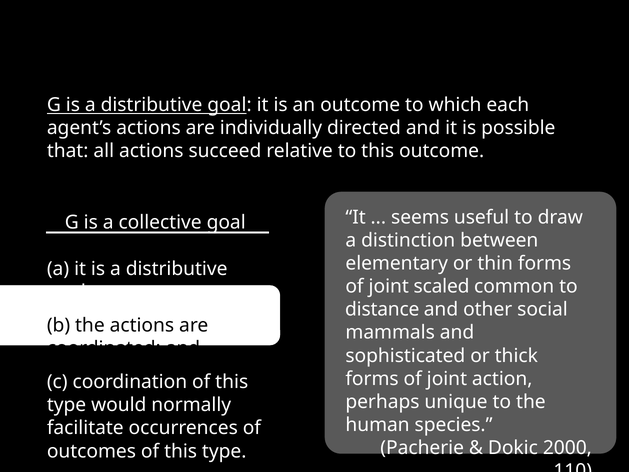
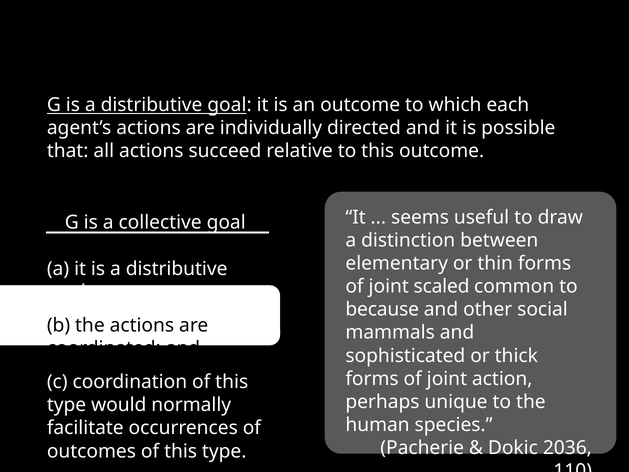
distance: distance -> because
2000: 2000 -> 2036
